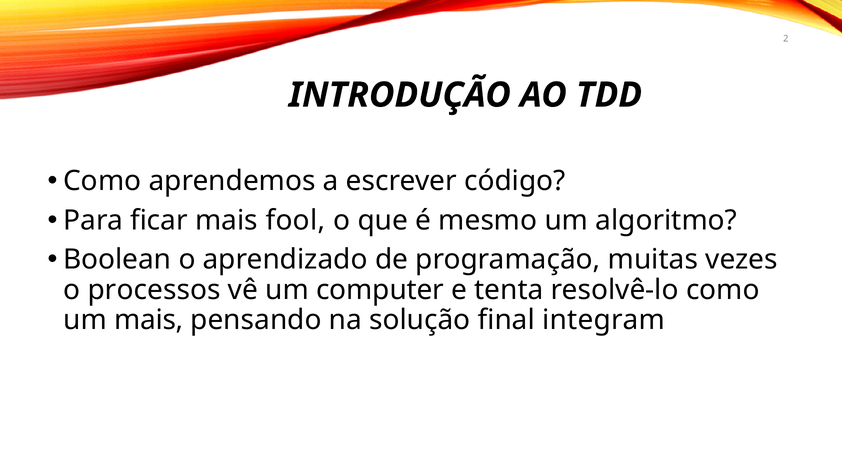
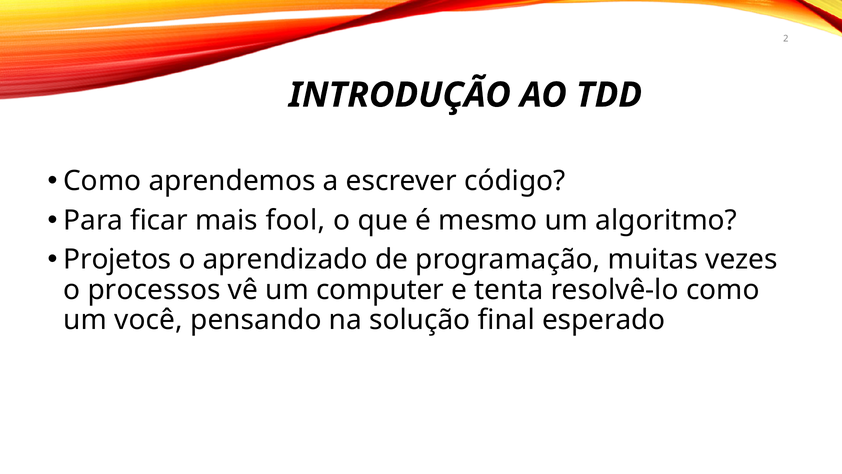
Boolean: Boolean -> Projetos
um mais: mais -> você
integram: integram -> esperado
